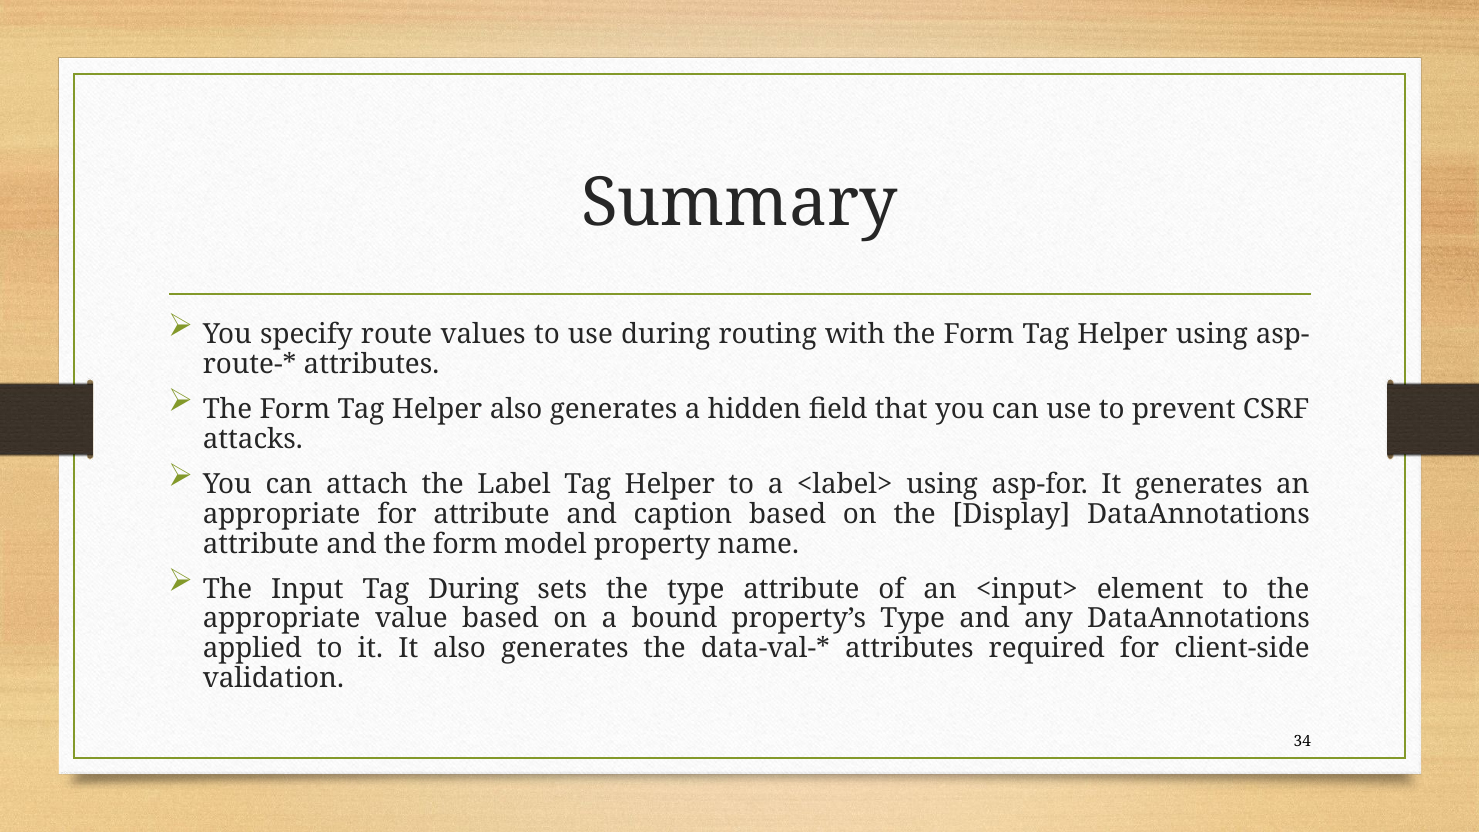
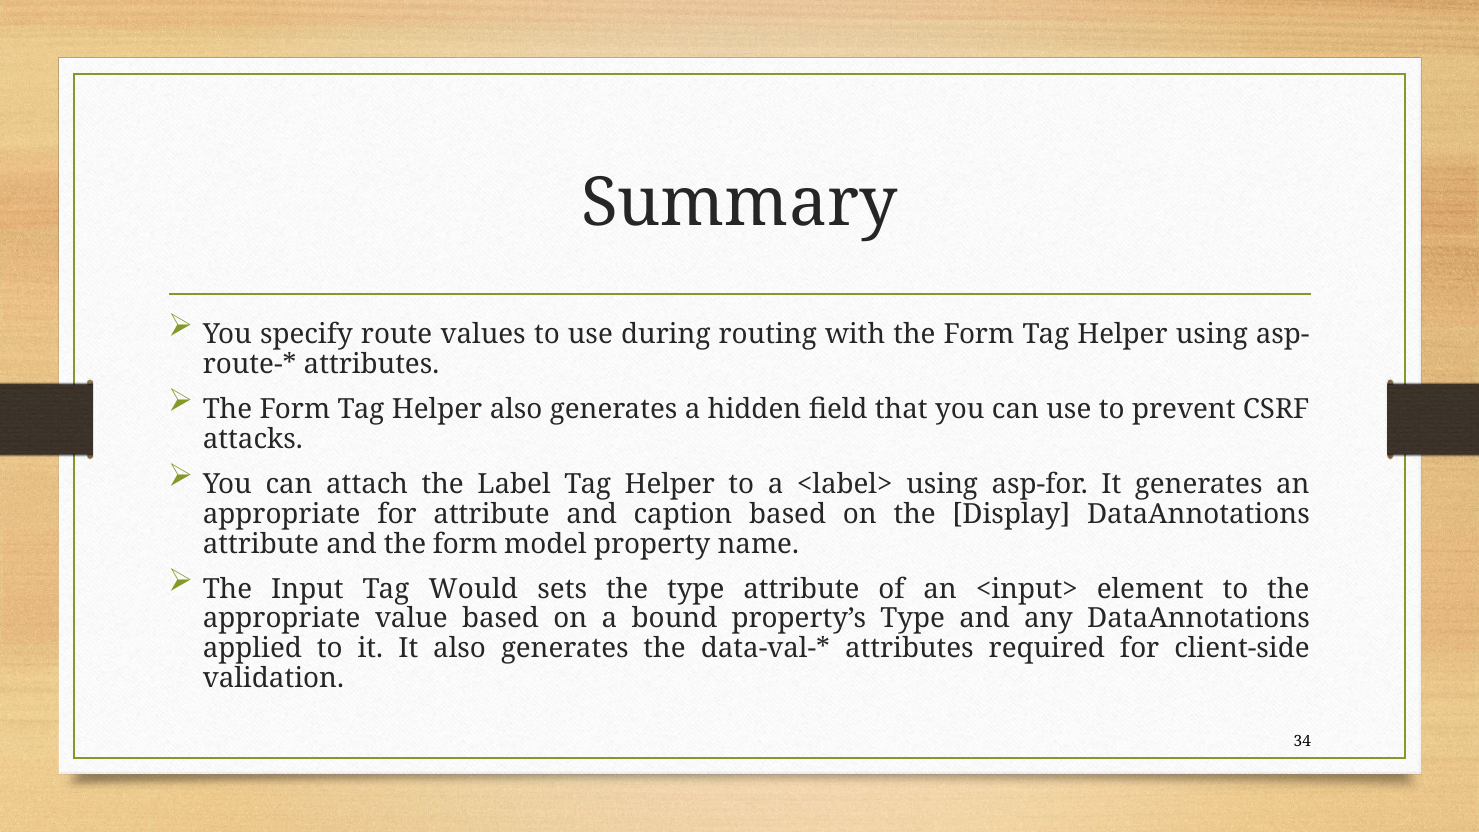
Tag During: During -> Would
